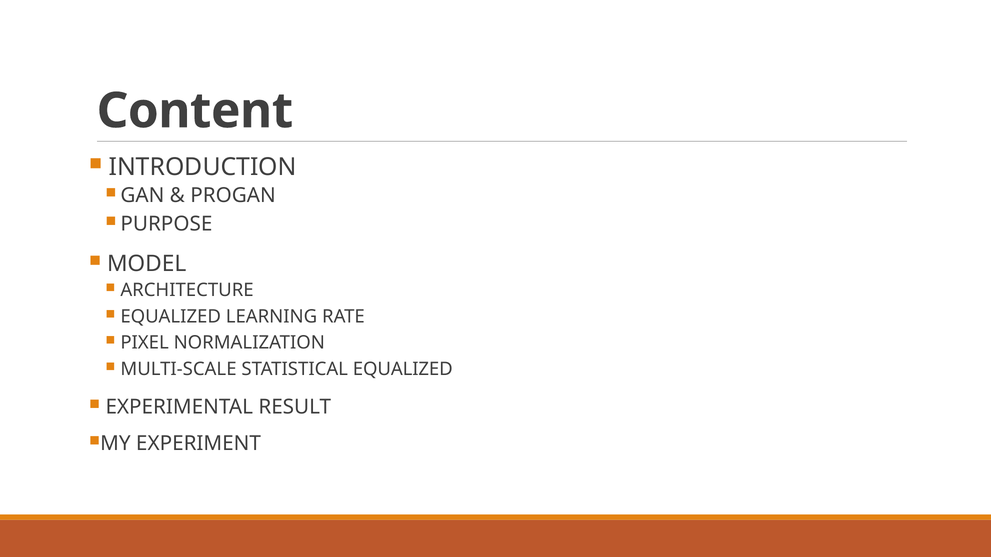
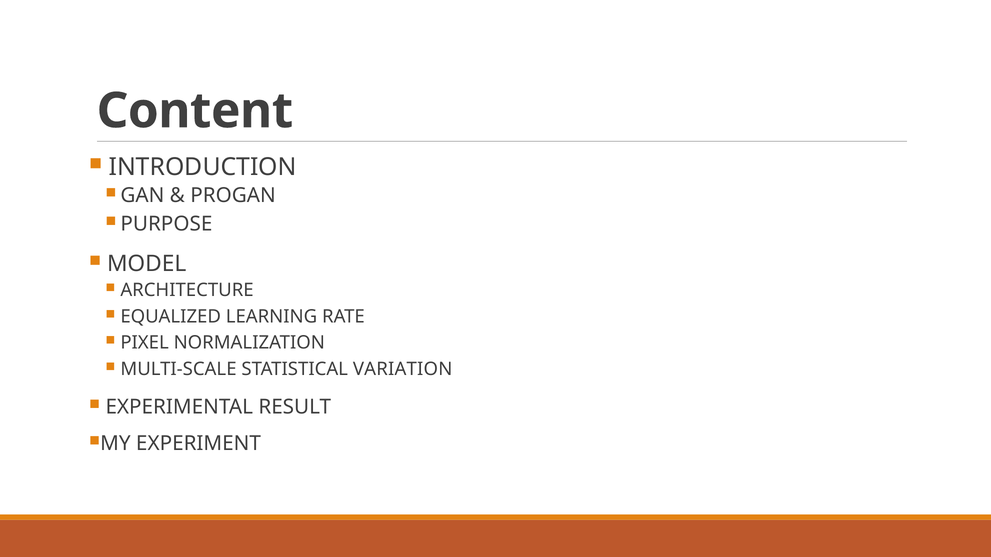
STATISTICAL EQUALIZED: EQUALIZED -> VARIATION
